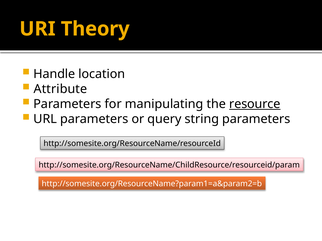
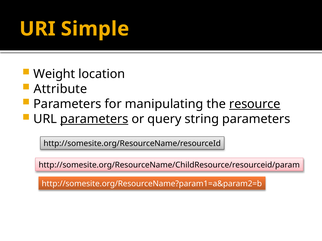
Theory: Theory -> Simple
Handle: Handle -> Weight
parameters at (94, 119) underline: none -> present
